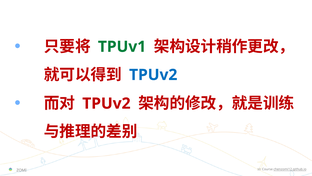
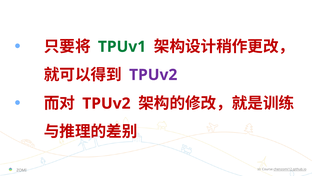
TPUv2 at (153, 75) colour: blue -> purple
